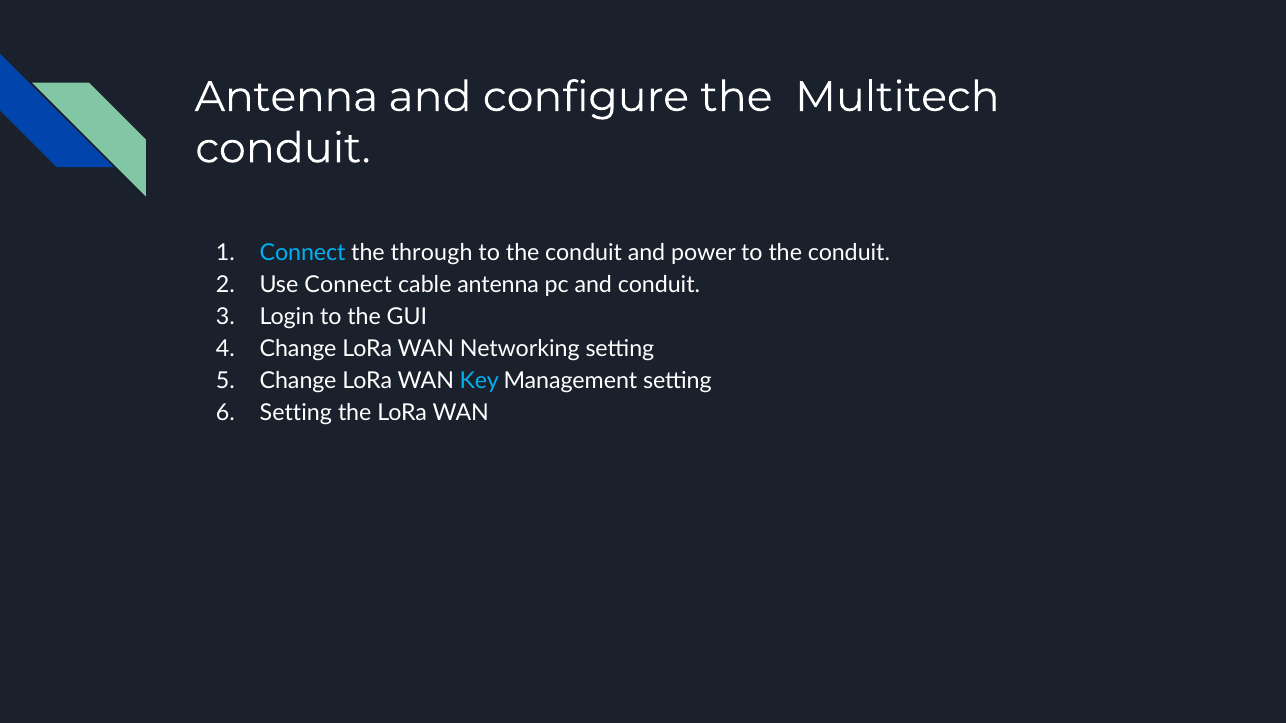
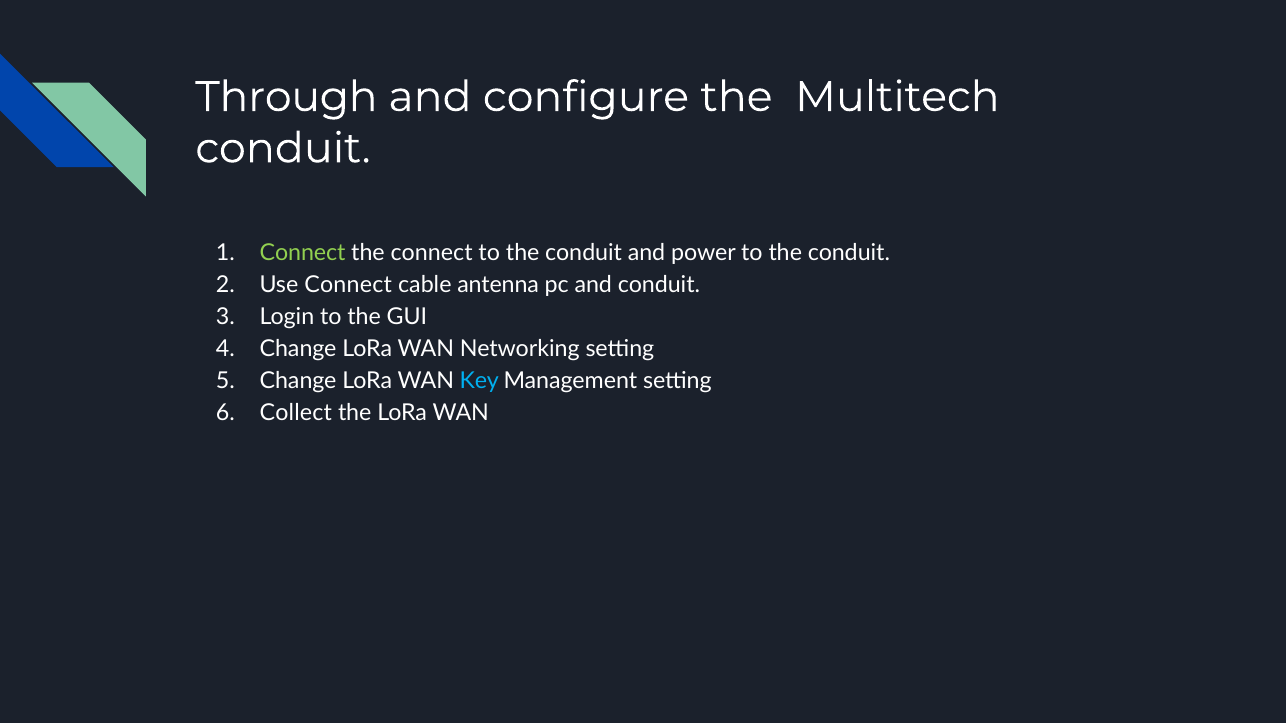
Antenna at (286, 97): Antenna -> Through
Connect at (303, 253) colour: light blue -> light green
the through: through -> connect
Setting at (296, 413): Setting -> Collect
